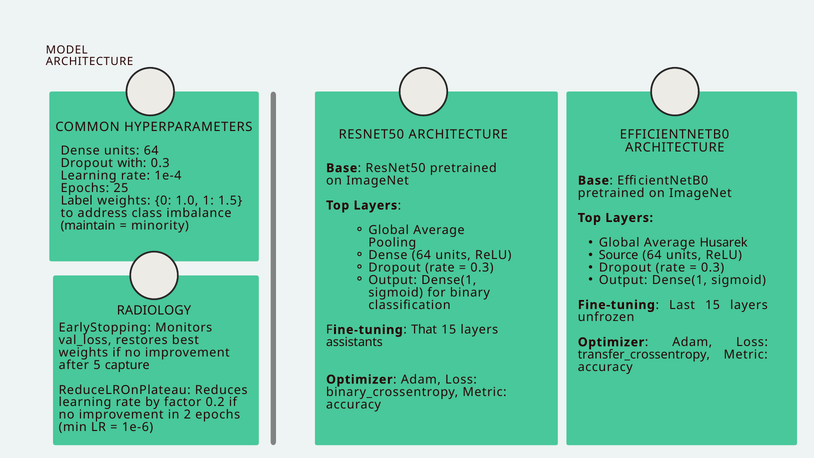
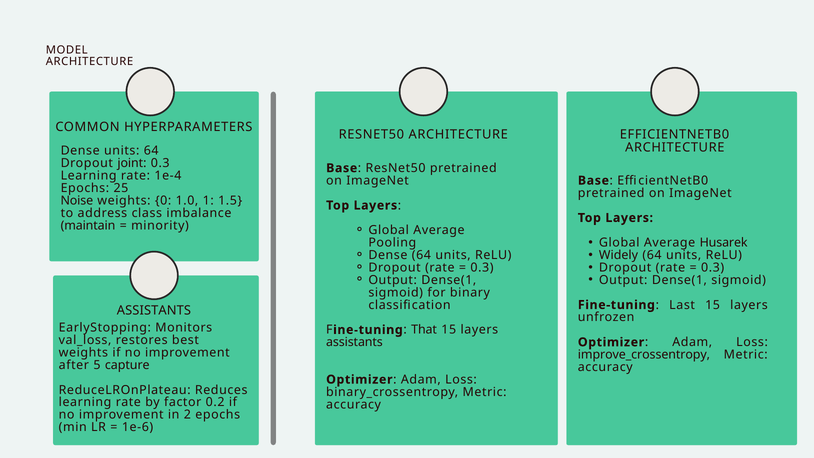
with: with -> joint
Label: Label -> Noise
Source: Source -> Widely
RADIOLOGY at (154, 311): RADIOLOGY -> ASSISTANTS
transfer_crossentropy: transfer_crossentropy -> improve_crossentropy
